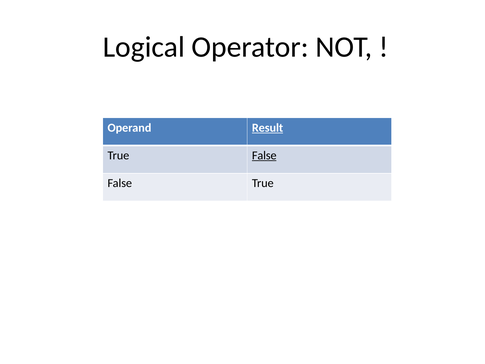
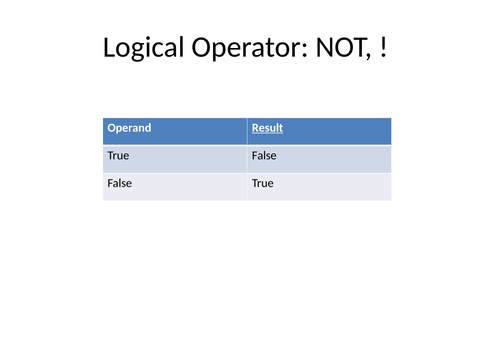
False at (264, 155) underline: present -> none
